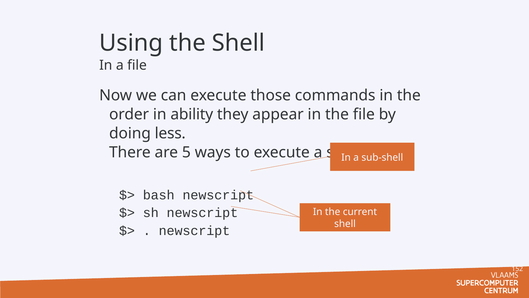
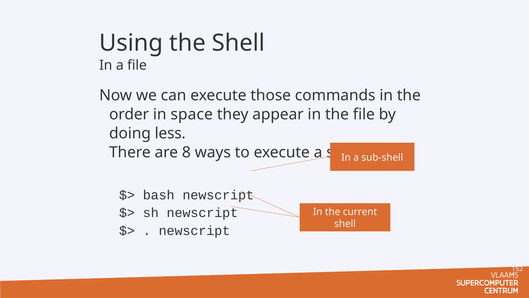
ability: ability -> space
5: 5 -> 8
